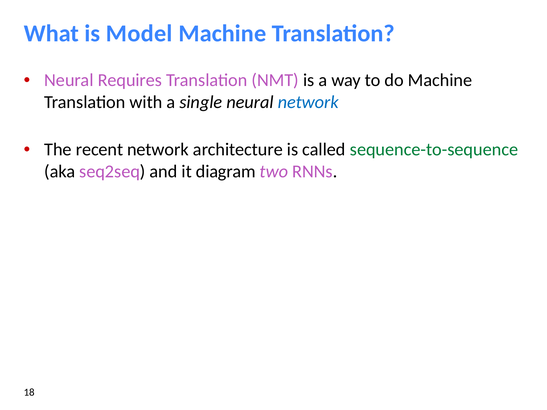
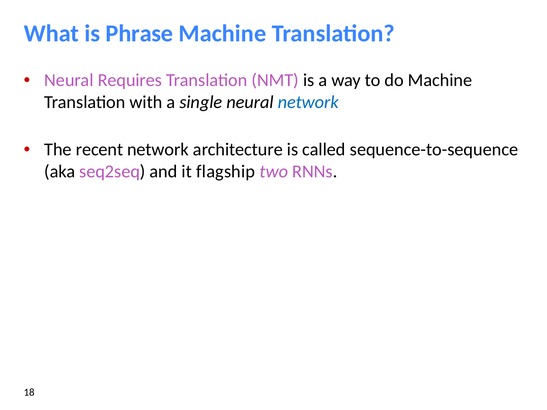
Model: Model -> Phrase
sequence-to-sequence colour: green -> black
diagram: diagram -> flagship
